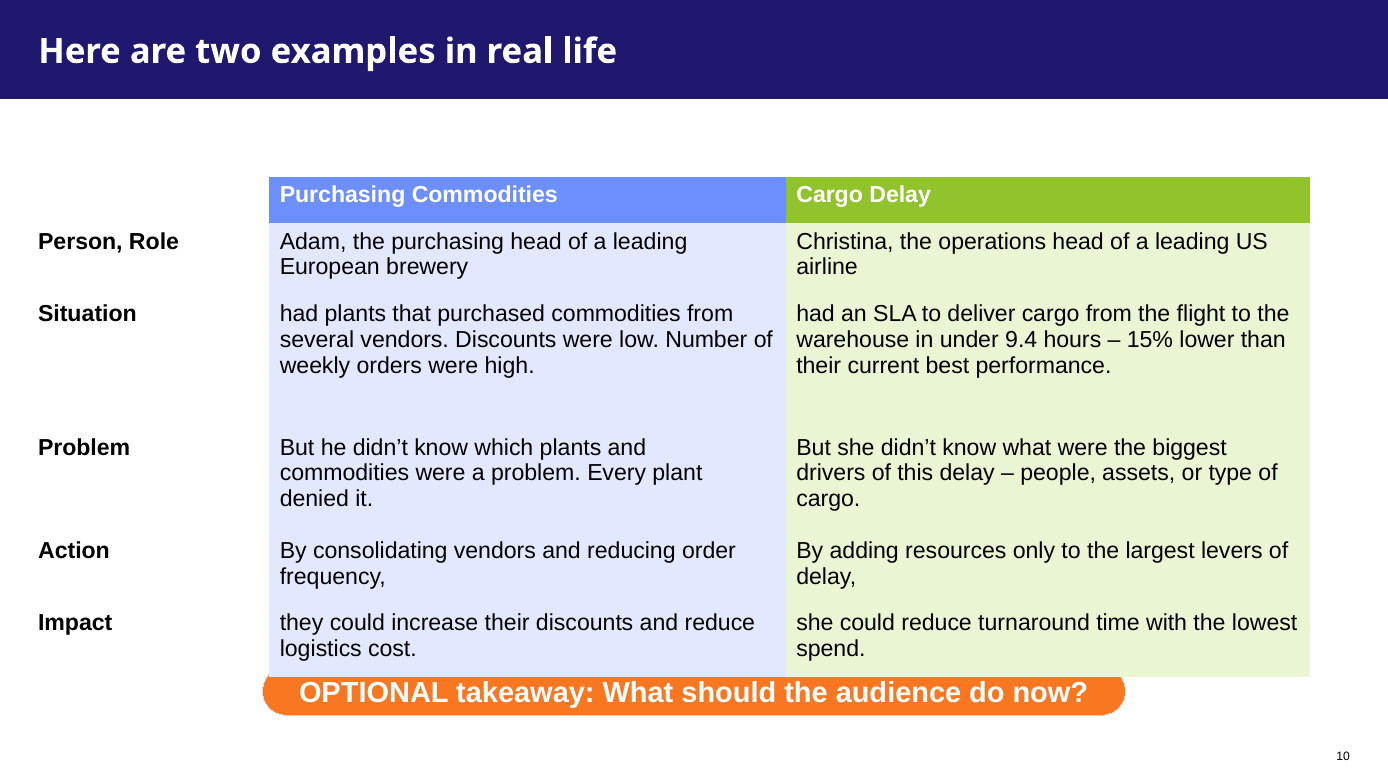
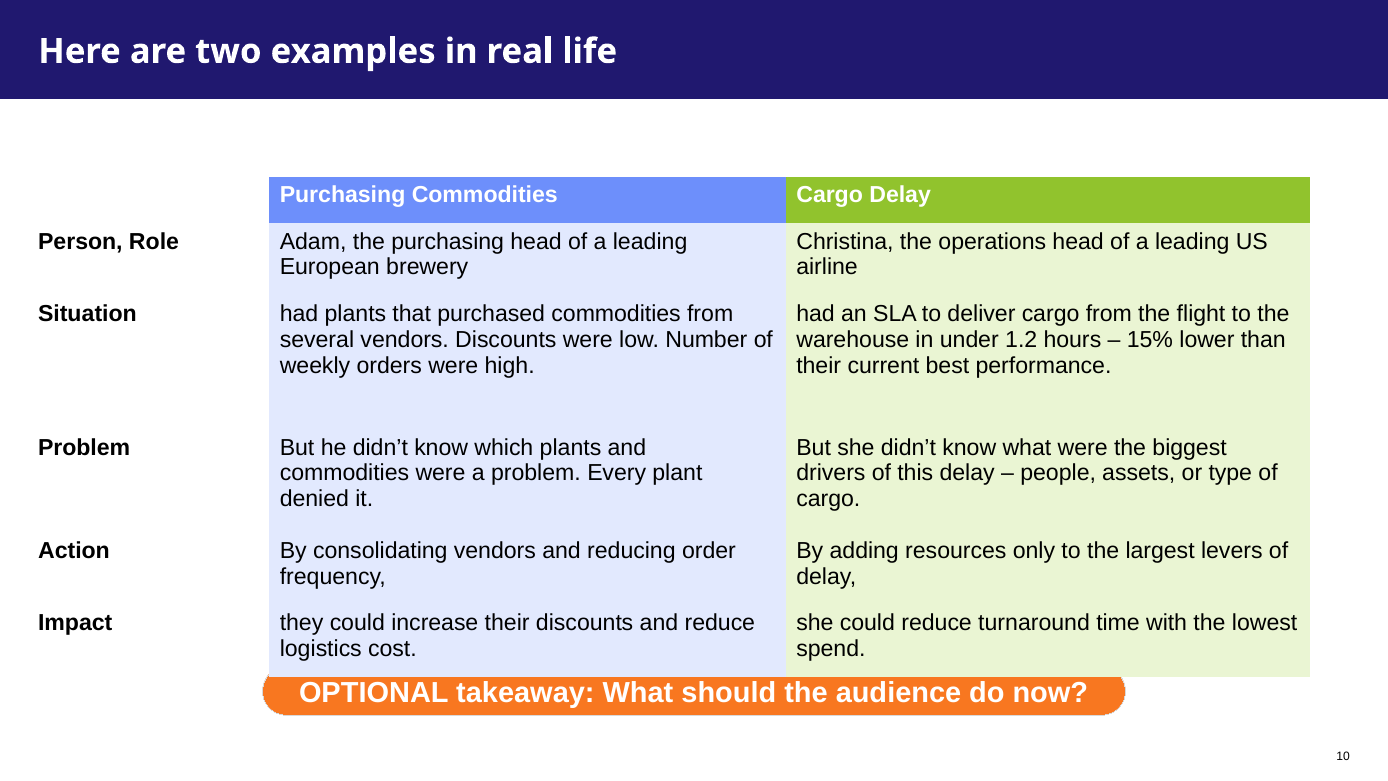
9.4: 9.4 -> 1.2
